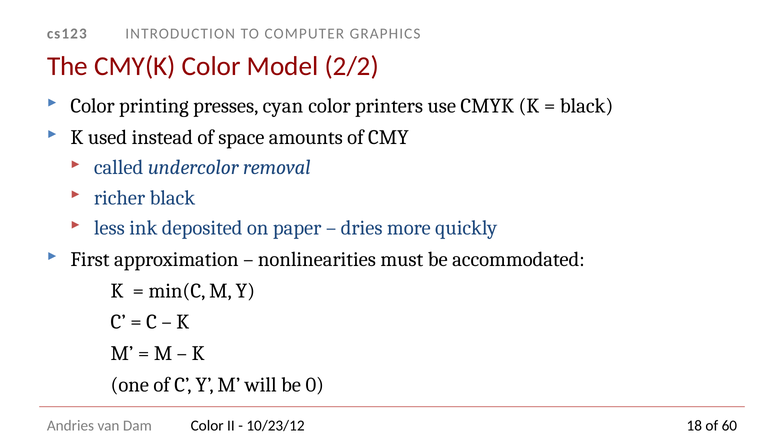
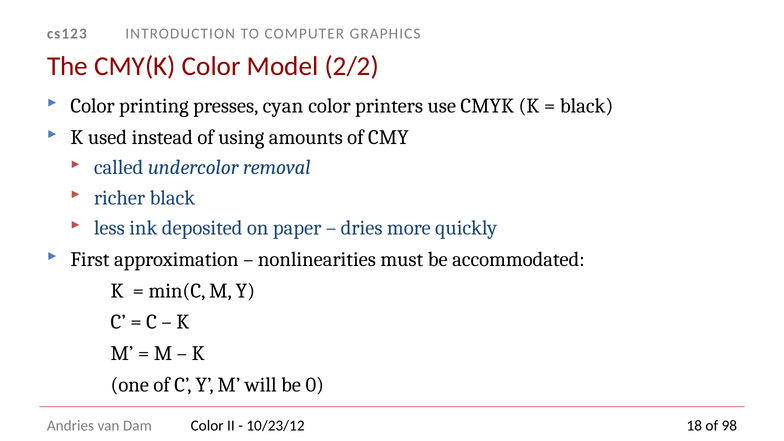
space: space -> using
60: 60 -> 98
